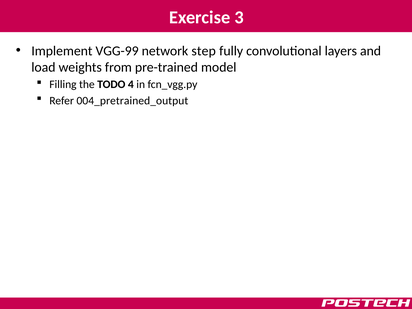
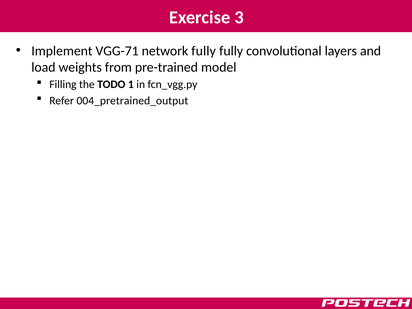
VGG-99: VGG-99 -> VGG-71
network step: step -> fully
4: 4 -> 1
